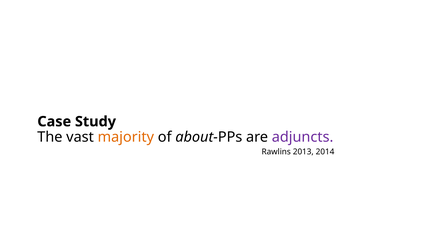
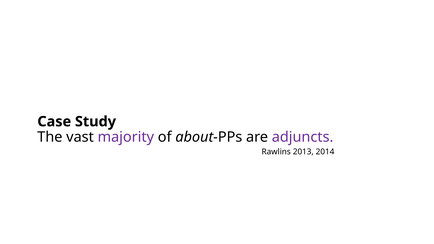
majority colour: orange -> purple
